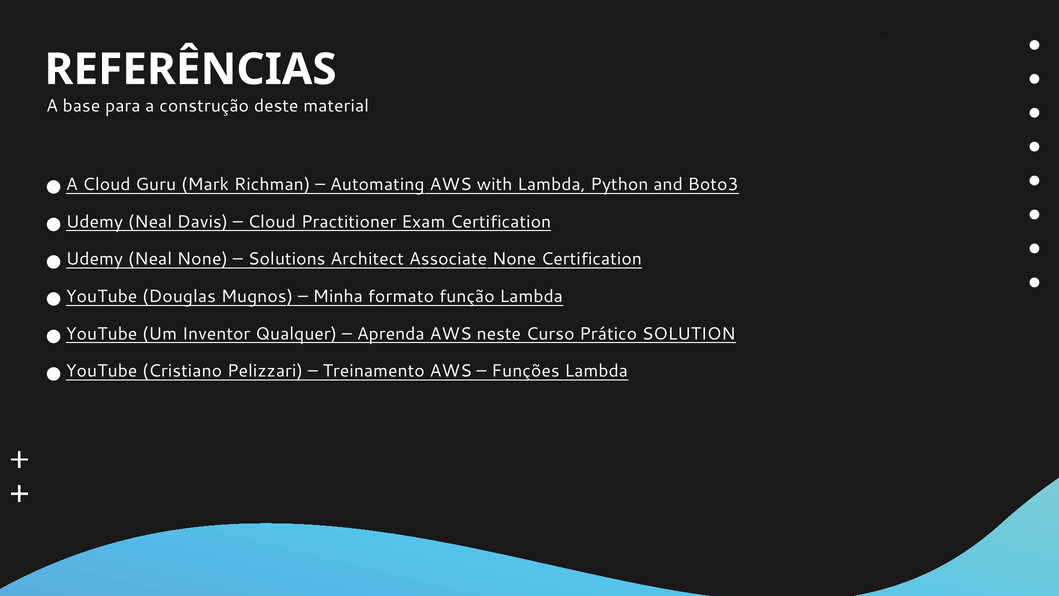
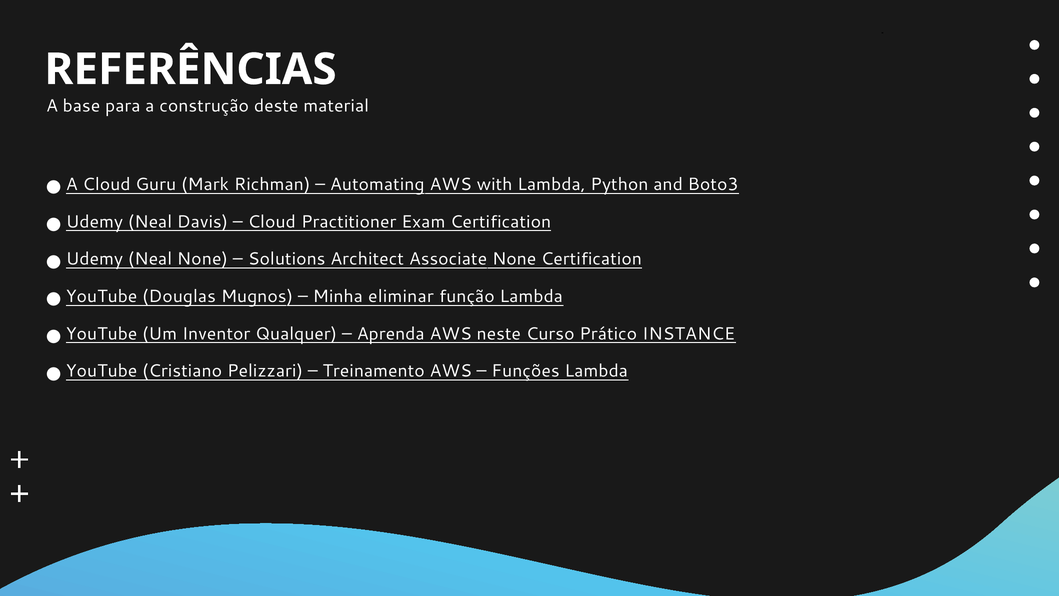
formato: formato -> eliminar
SOLUTION: SOLUTION -> INSTANCE
